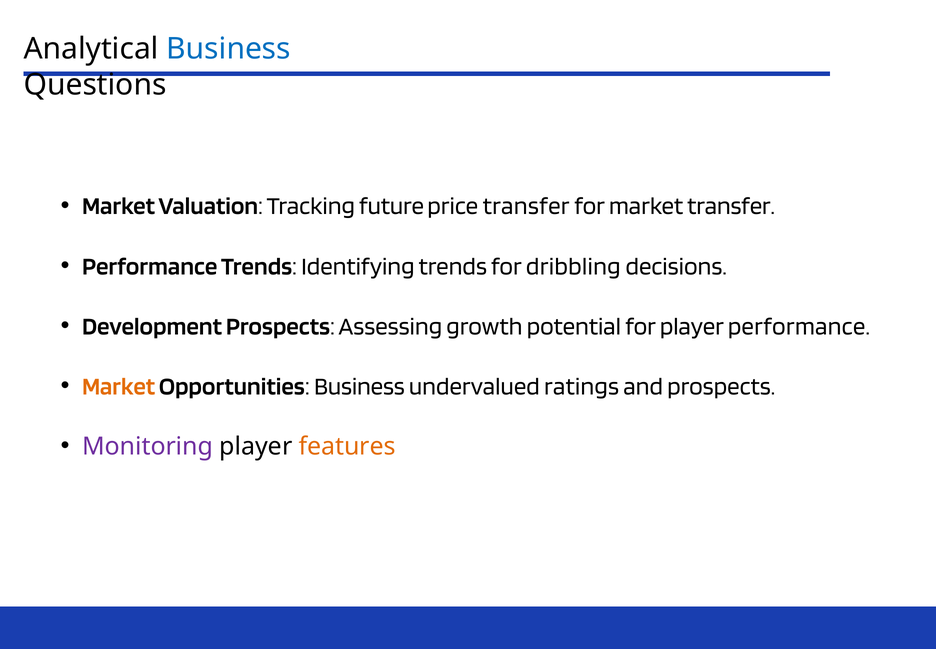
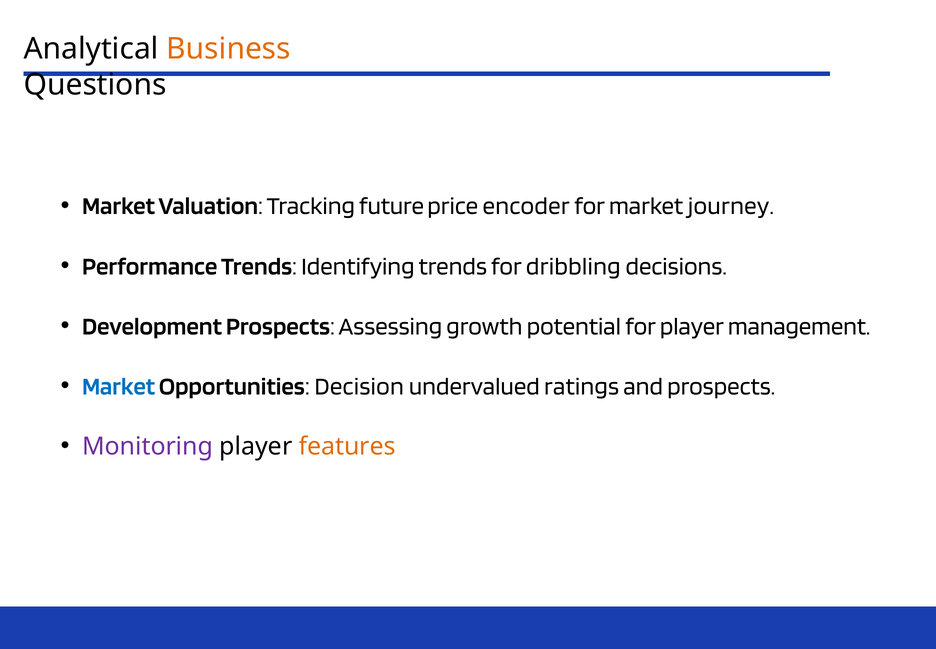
Business at (229, 49) colour: blue -> orange
price transfer: transfer -> encoder
market transfer: transfer -> journey
player performance: performance -> management
Market at (119, 386) colour: orange -> blue
Opportunities Business: Business -> Decision
